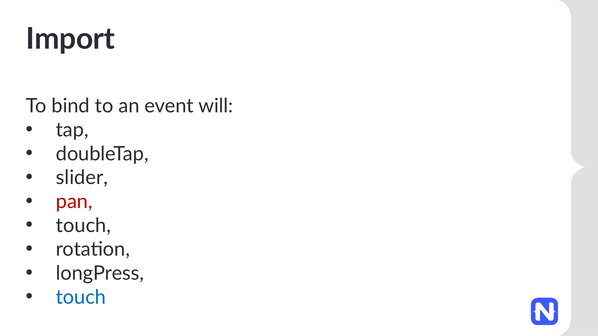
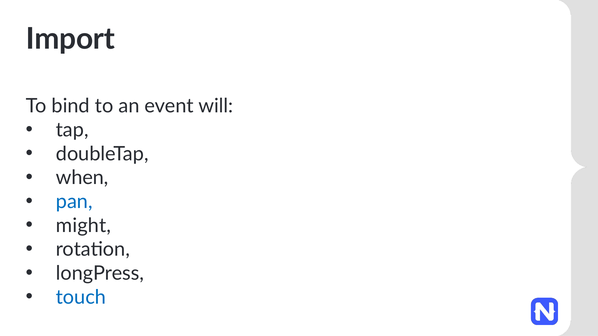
slider: slider -> when
pan colour: red -> blue
touch at (83, 226): touch -> might
